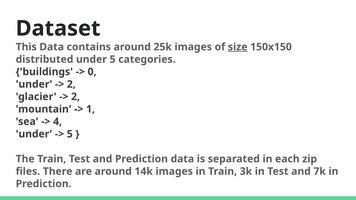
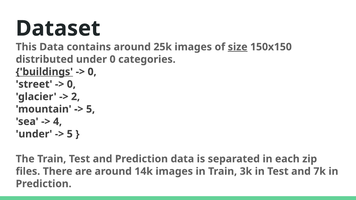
under 5: 5 -> 0
buildings underline: none -> present
under at (34, 84): under -> street
2 at (71, 84): 2 -> 0
1 at (91, 109): 1 -> 5
